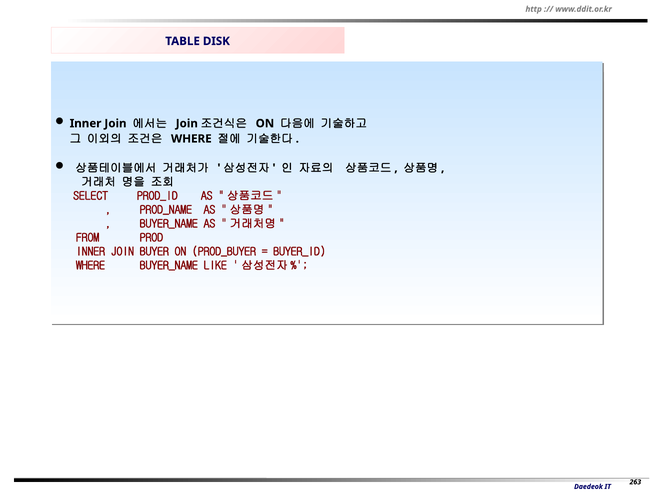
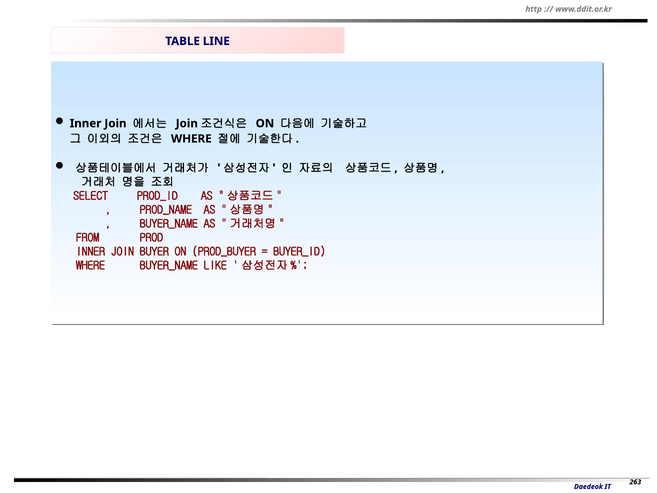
DISK: DISK -> LINE
